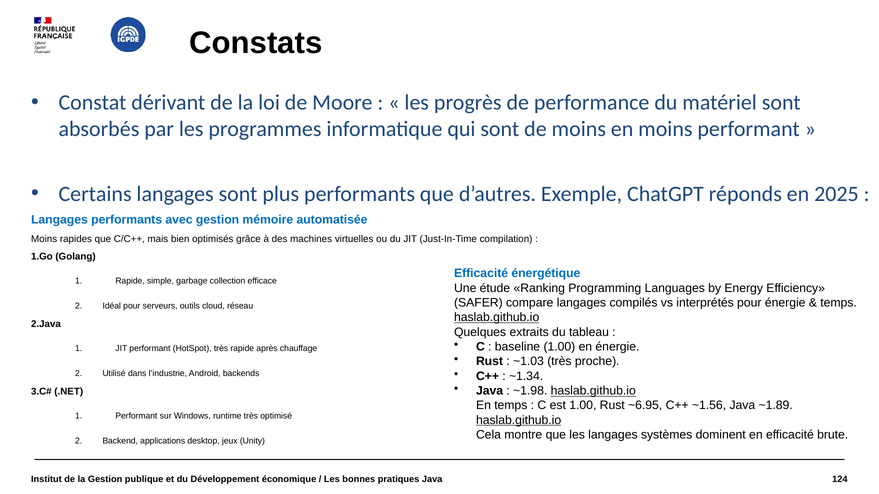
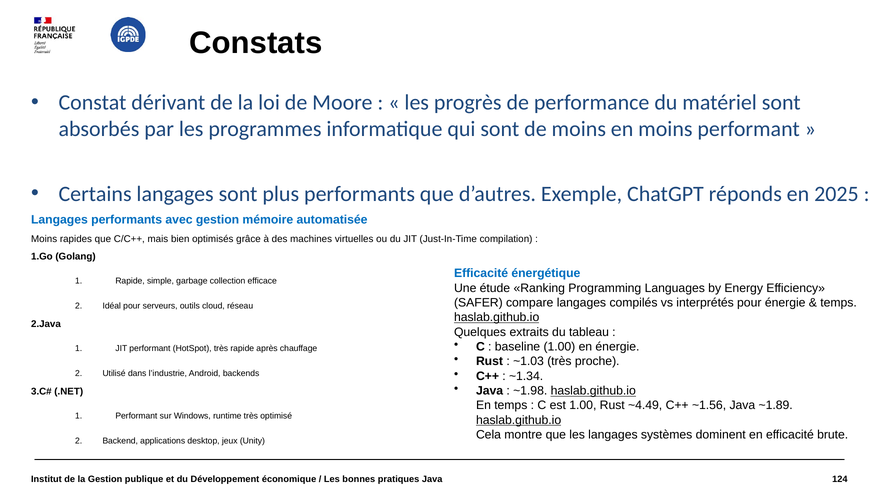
~6.95: ~6.95 -> ~4.49
